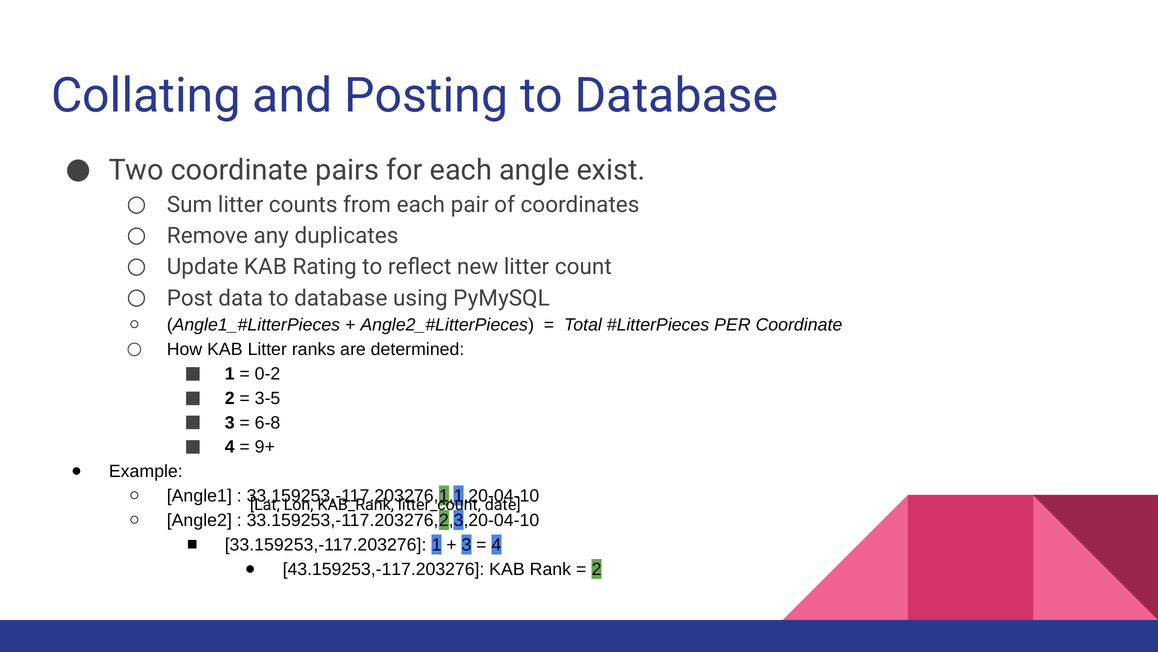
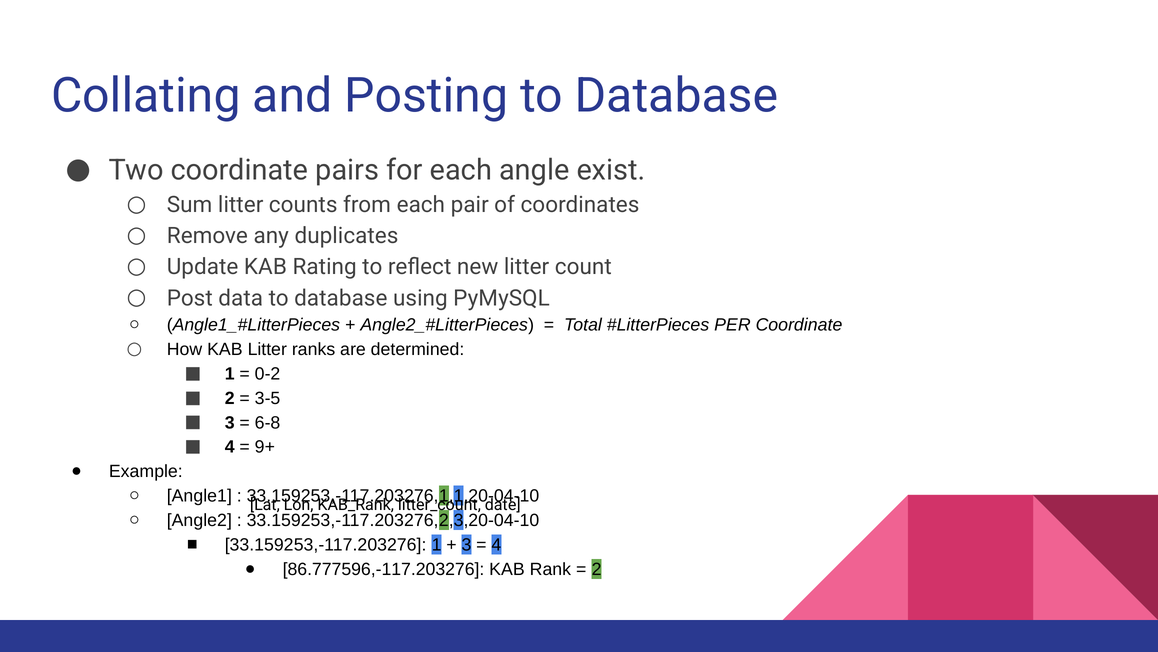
43.159253,-117.203276: 43.159253,-117.203276 -> 86.777596,-117.203276
